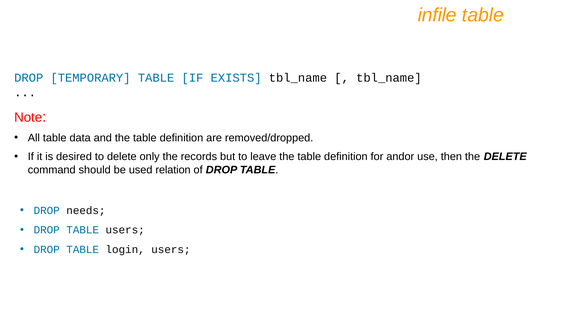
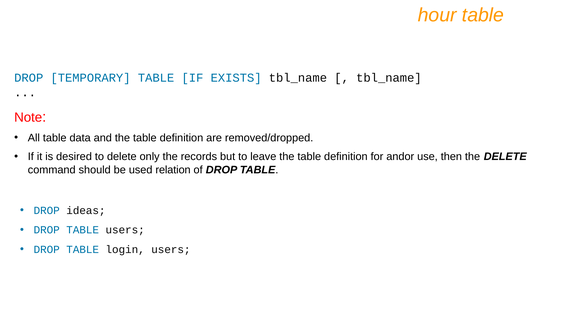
infile: infile -> hour
needs: needs -> ideas
